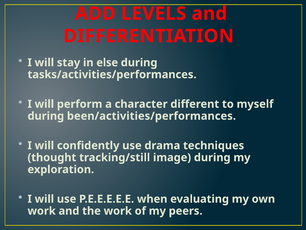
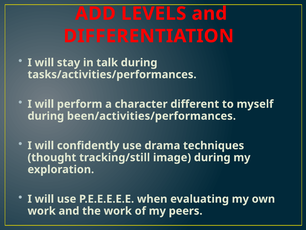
else: else -> talk
